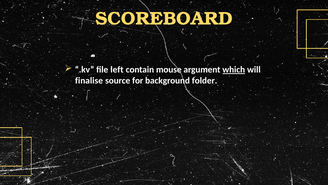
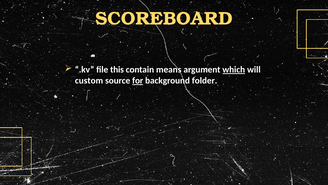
left: left -> this
mouse: mouse -> means
finalise: finalise -> custom
for underline: none -> present
